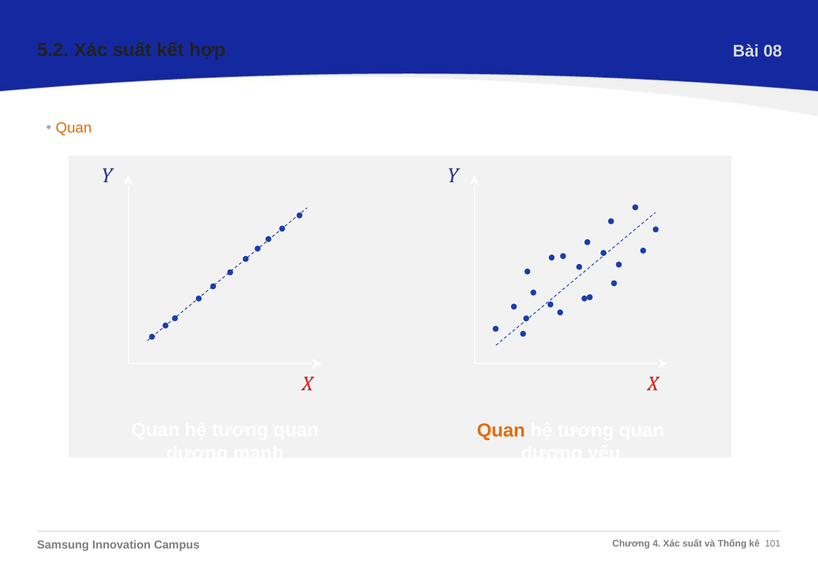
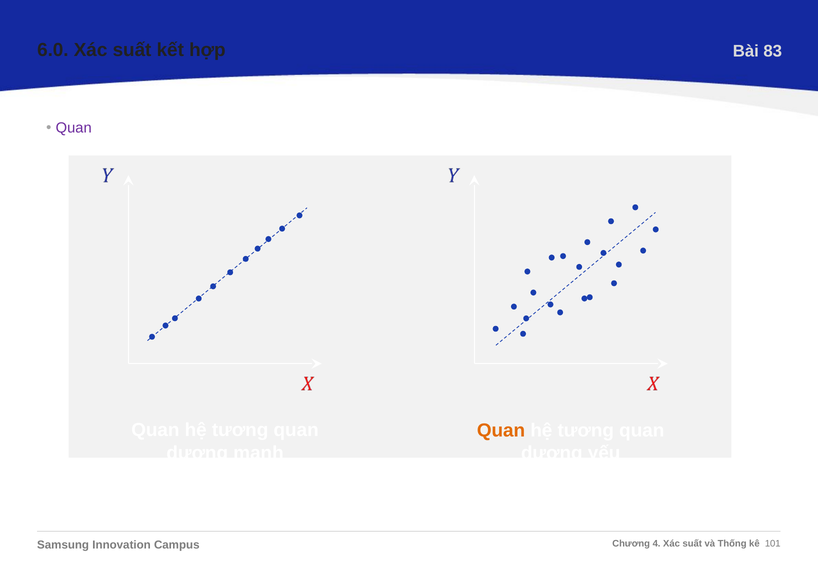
5.2: 5.2 -> 6.0
08: 08 -> 83
Quan at (74, 128) colour: orange -> purple
